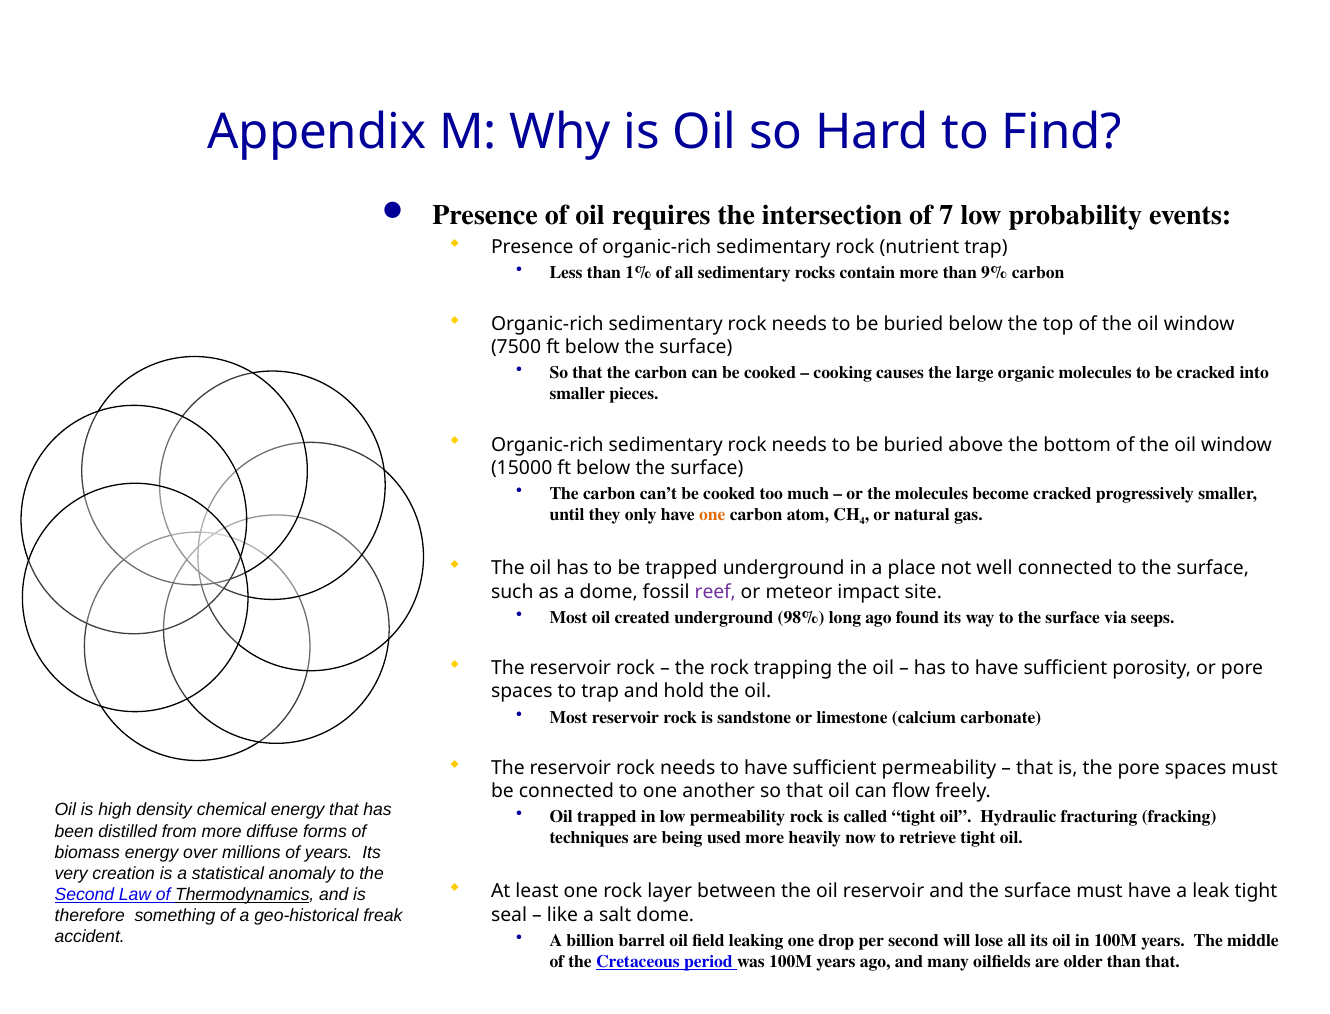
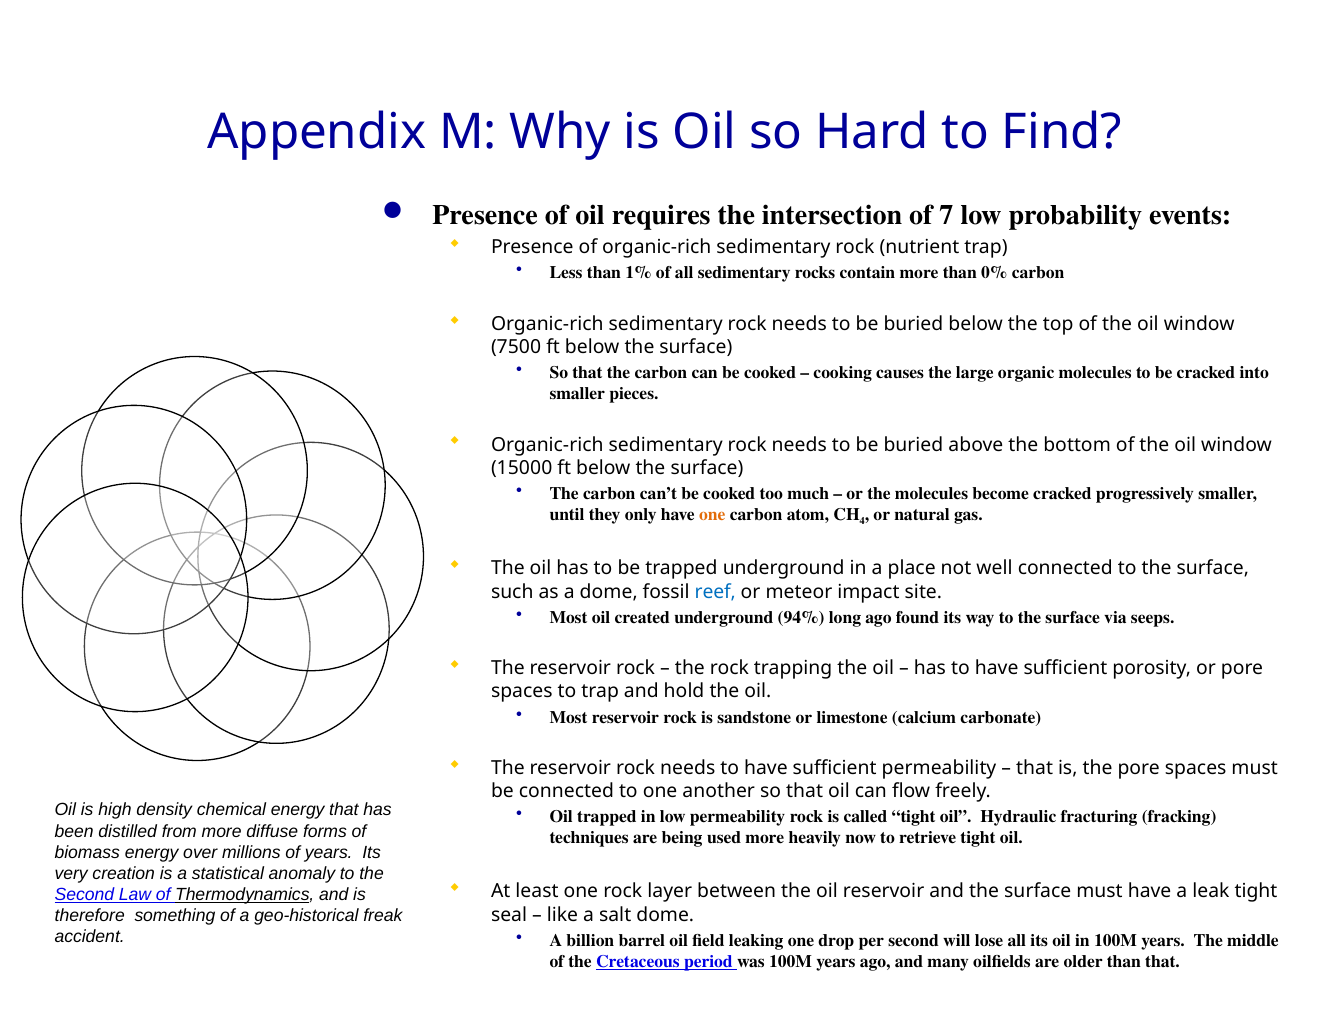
9%: 9% -> 0%
reef colour: purple -> blue
98%: 98% -> 94%
